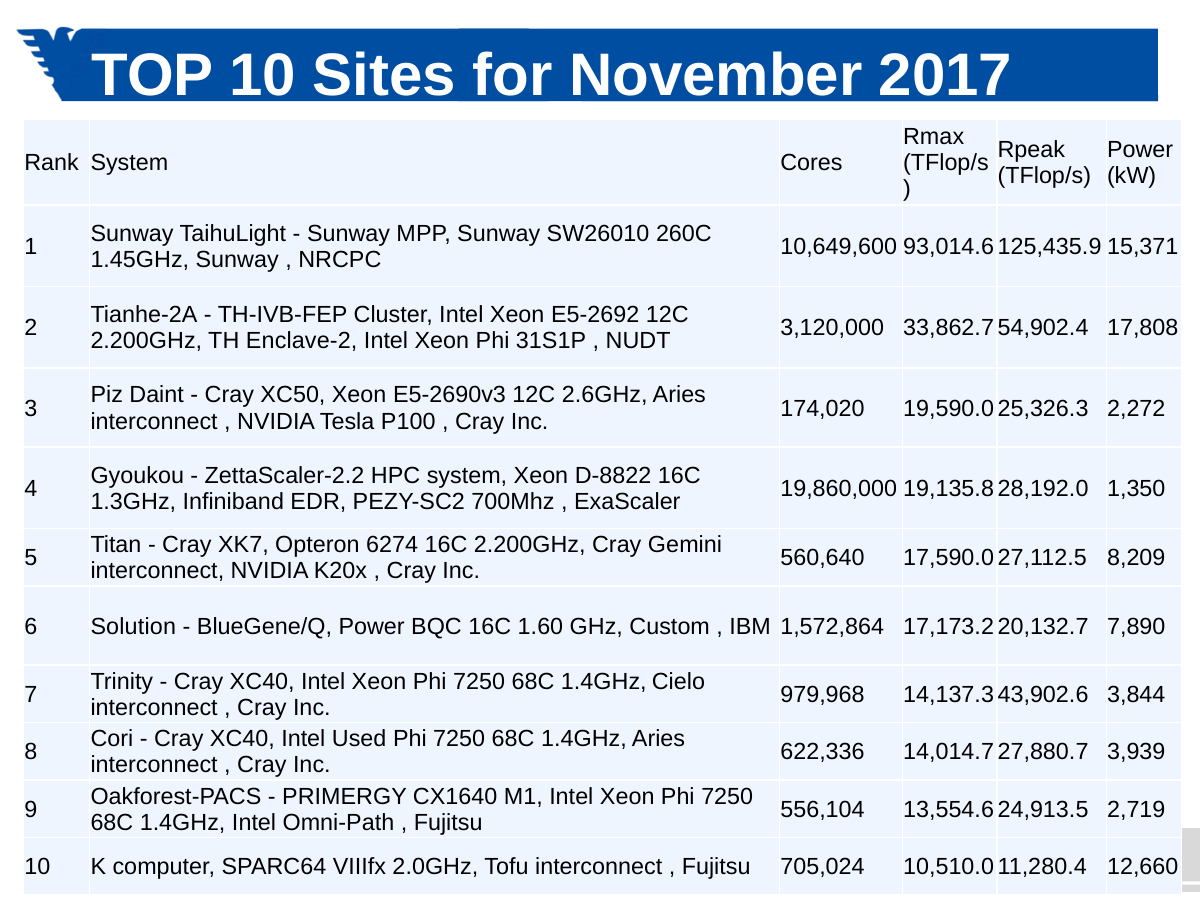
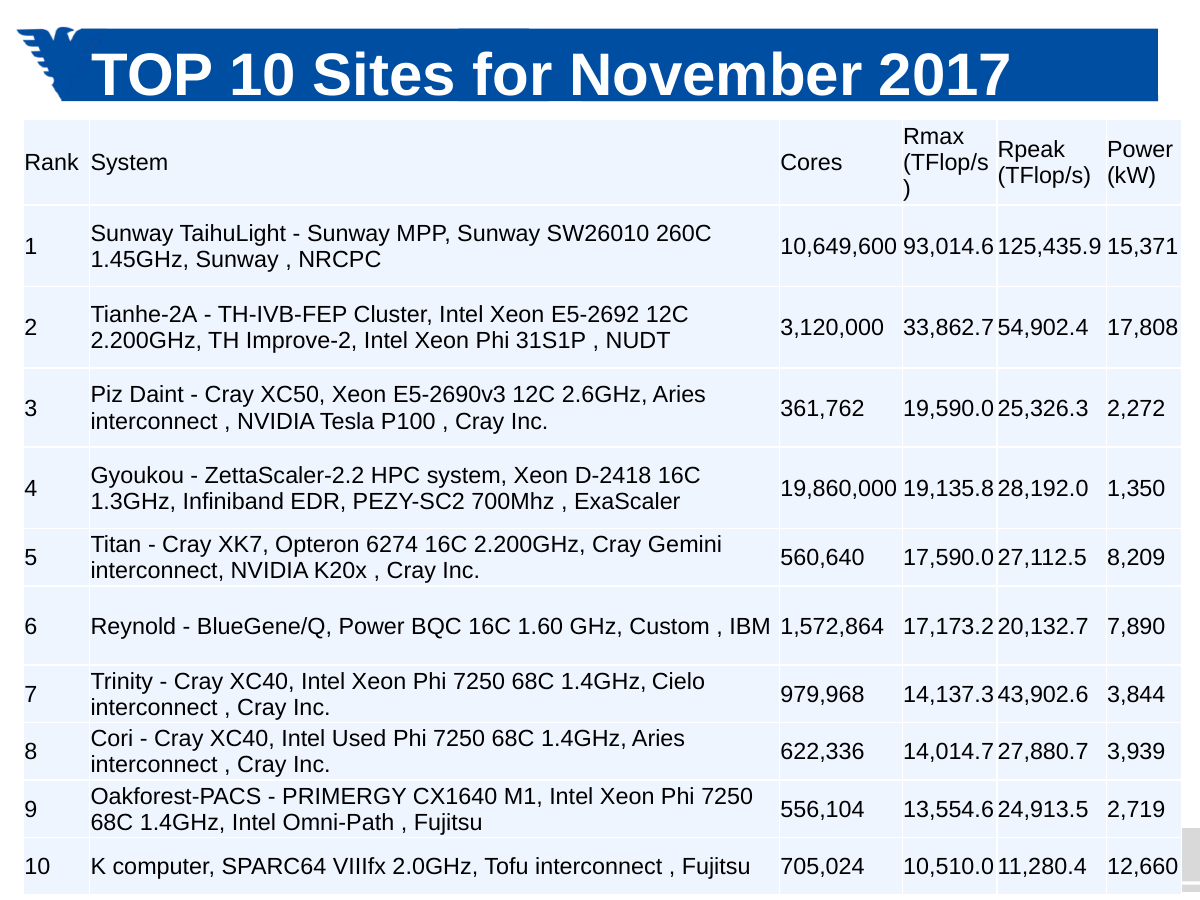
Enclave-2: Enclave-2 -> Improve-2
174,020: 174,020 -> 361,762
D-8822: D-8822 -> D-2418
Solution: Solution -> Reynold
